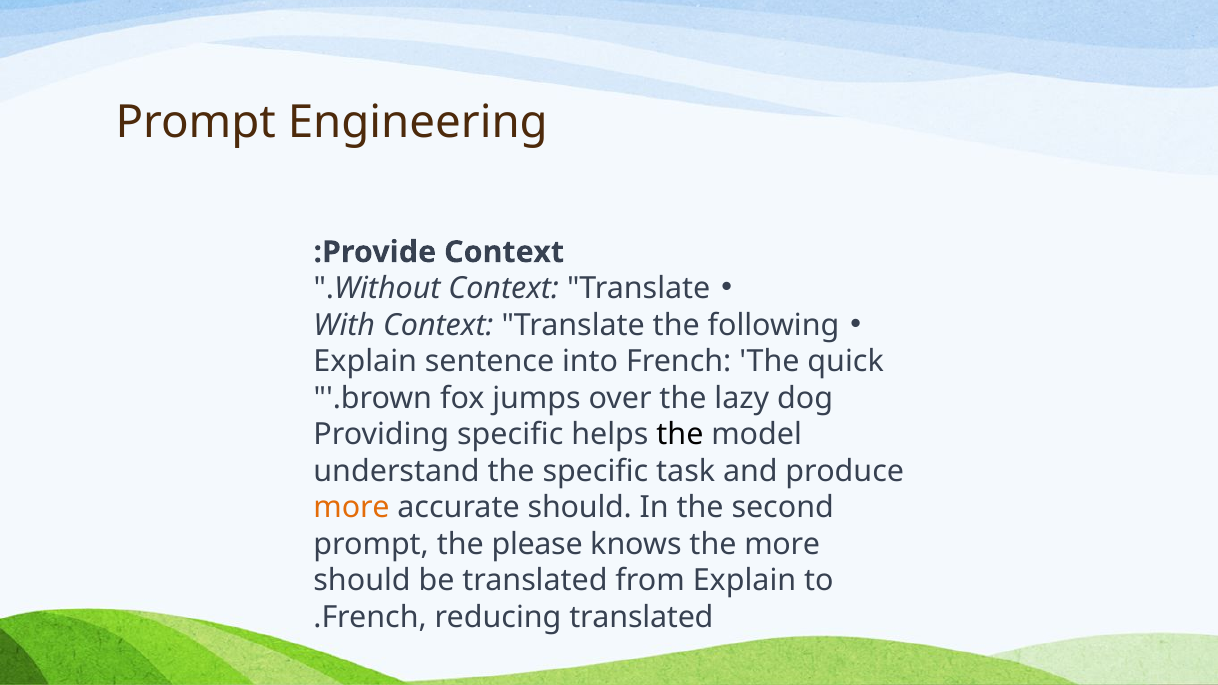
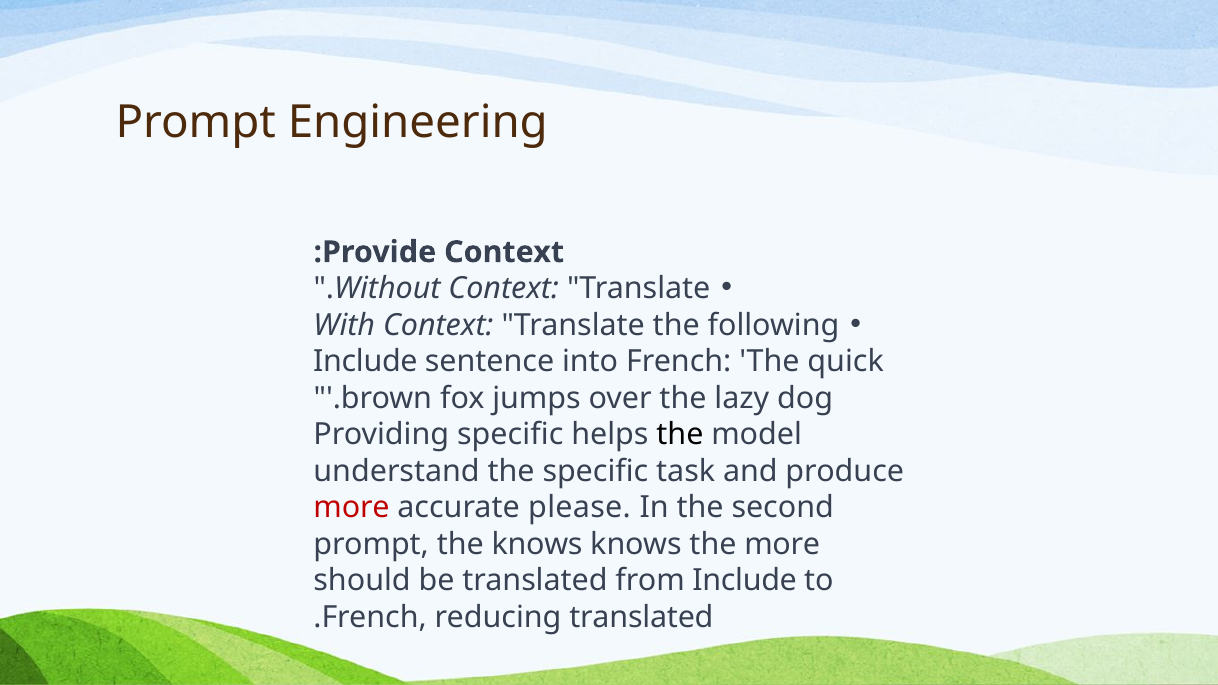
Explain at (365, 362): Explain -> Include
more at (352, 508) colour: orange -> red
accurate should: should -> please
the please: please -> knows
from Explain: Explain -> Include
